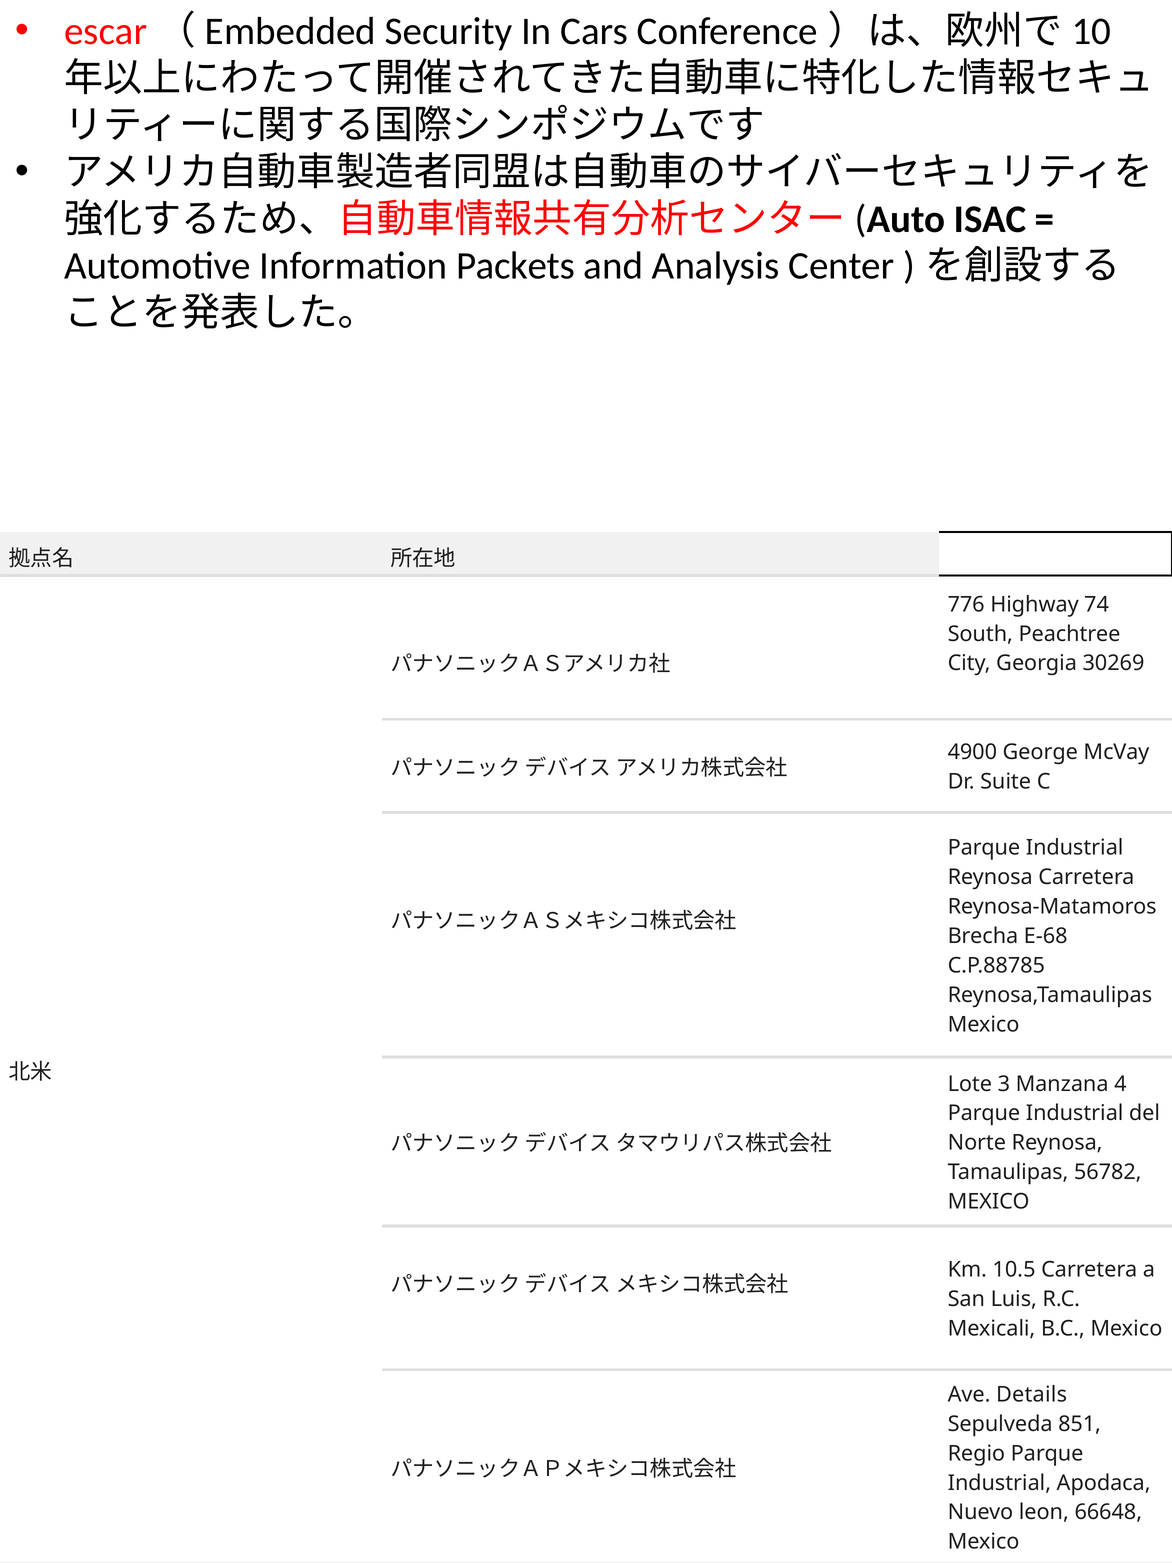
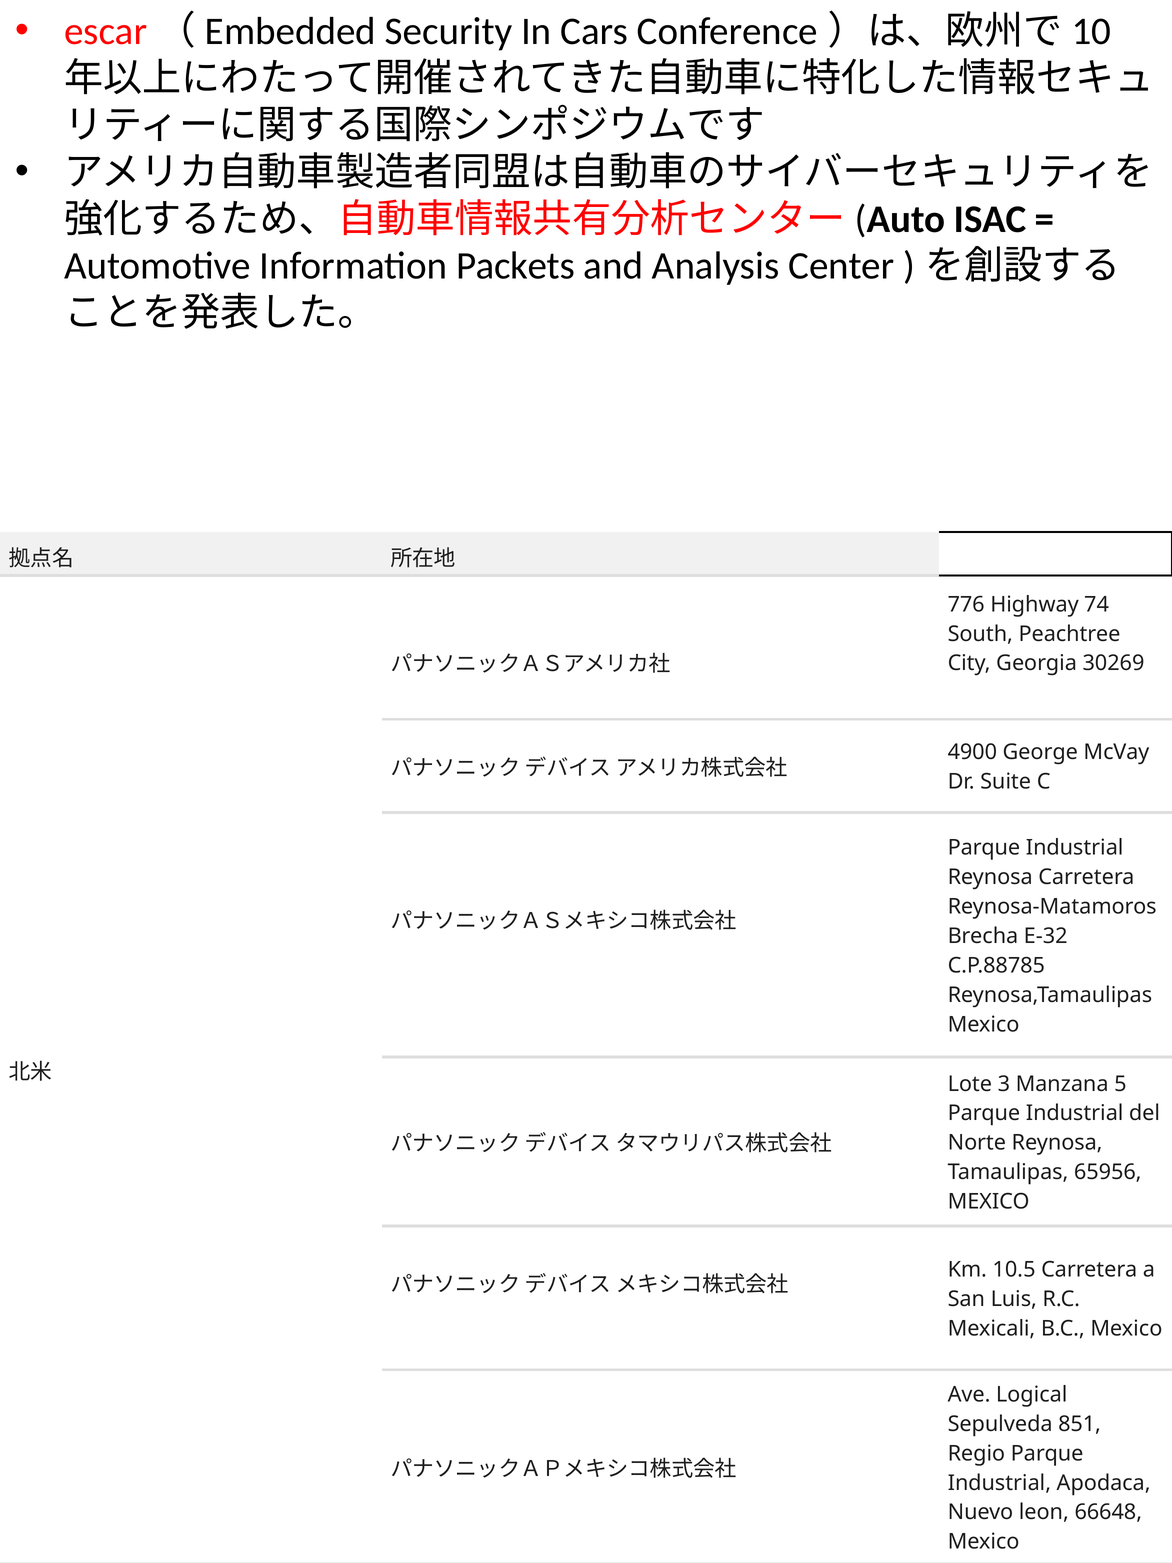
E-68: E-68 -> E-32
4: 4 -> 5
56782: 56782 -> 65956
Details: Details -> Logical
